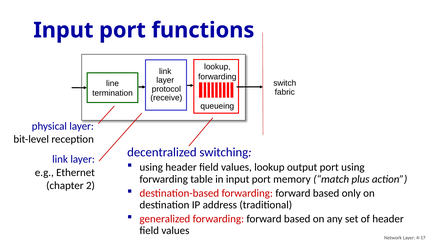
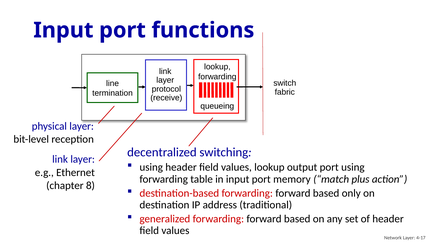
2: 2 -> 8
